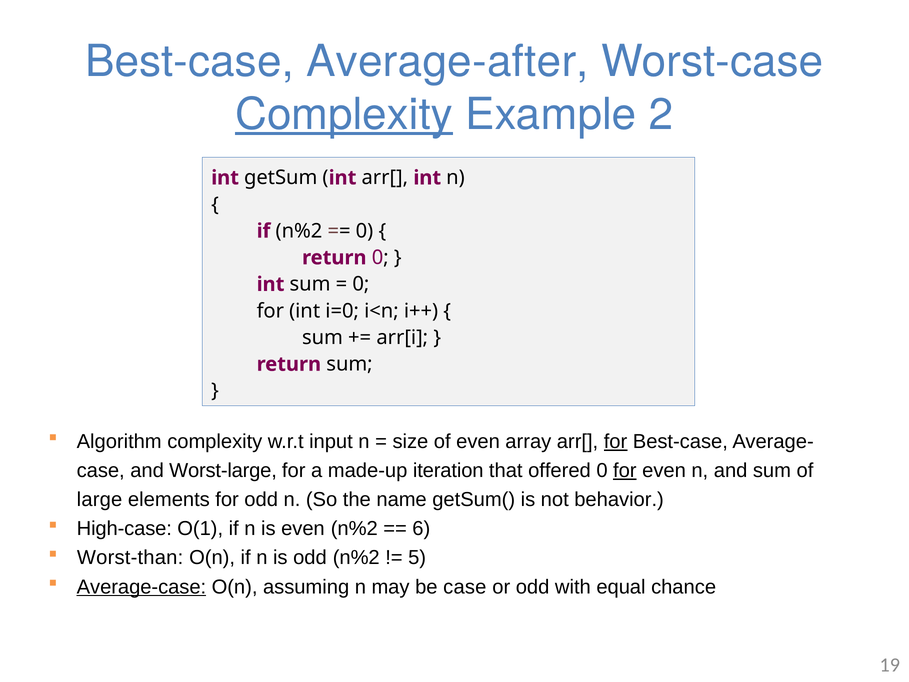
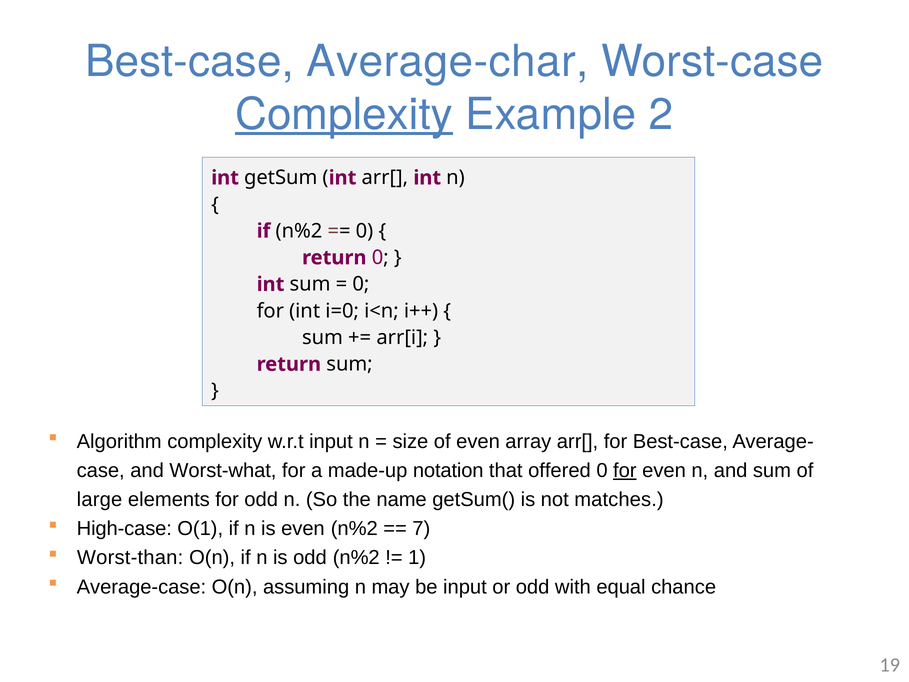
Average-after: Average-after -> Average-char
for at (616, 441) underline: present -> none
Worst-large: Worst-large -> Worst-what
iteration: iteration -> notation
behavior: behavior -> matches
6: 6 -> 7
5: 5 -> 1
Average-case underline: present -> none
be case: case -> input
